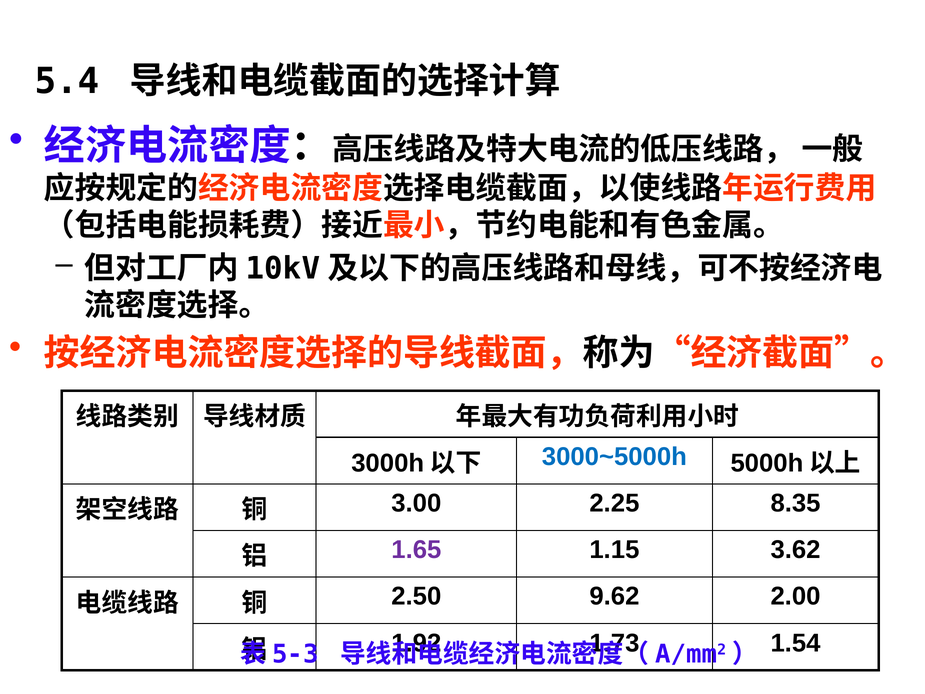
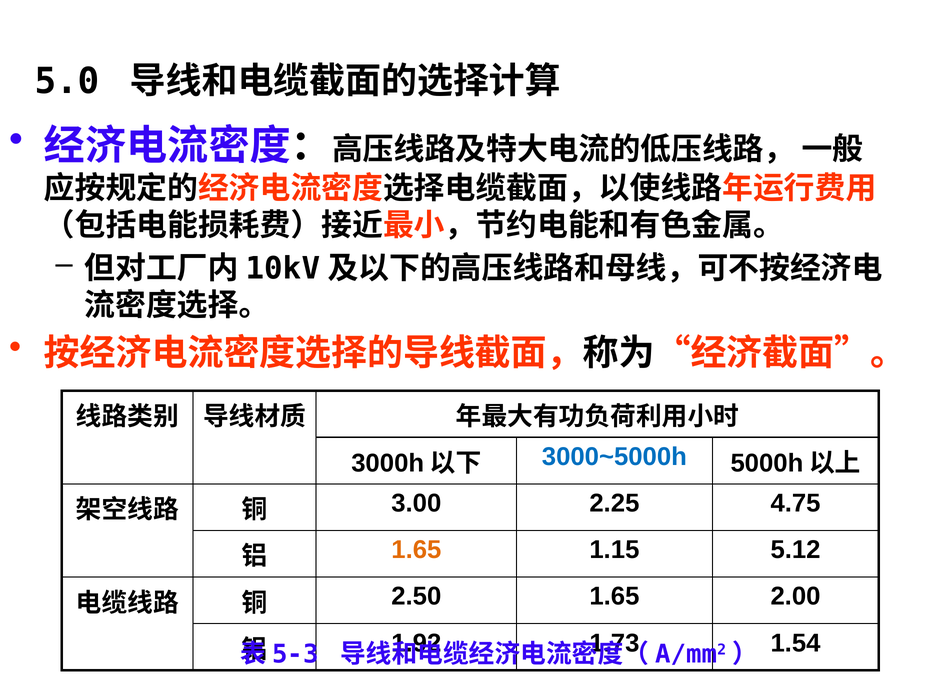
5.4: 5.4 -> 5.0
8.35: 8.35 -> 4.75
1.65 at (416, 550) colour: purple -> orange
3.62: 3.62 -> 5.12
2.50 9.62: 9.62 -> 1.65
